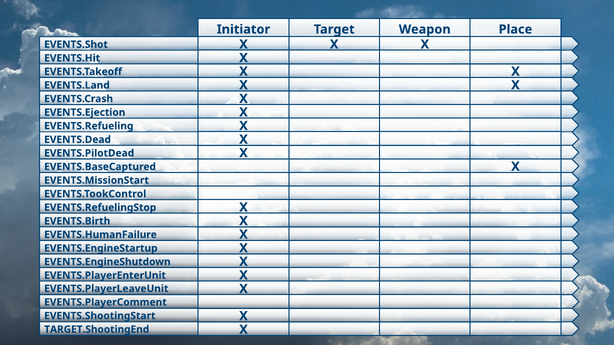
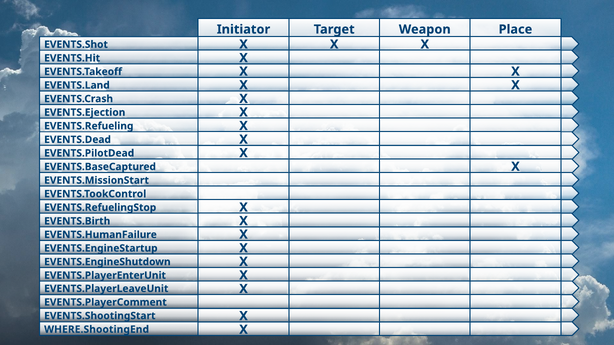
TARGET.ShootingEnd: TARGET.ShootingEnd -> WHERE.ShootingEnd
